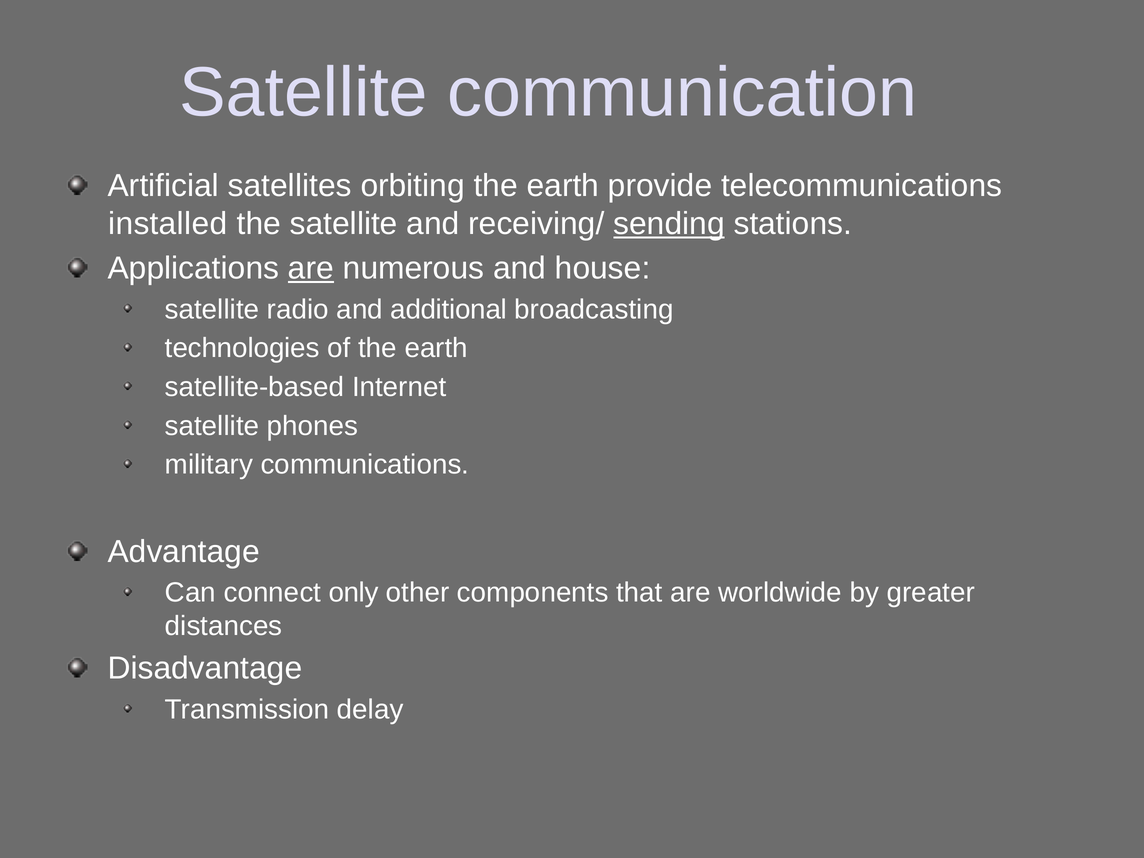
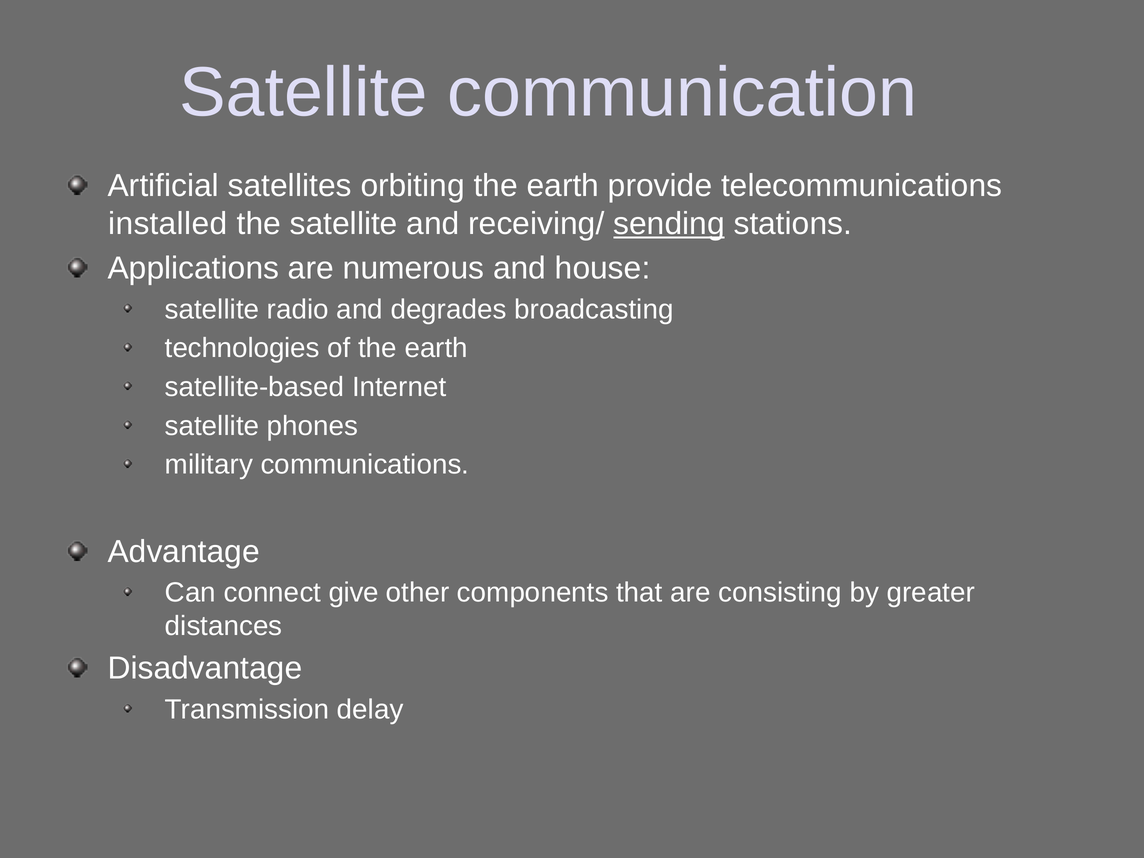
are at (311, 268) underline: present -> none
additional: additional -> degrades
only: only -> give
worldwide: worldwide -> consisting
